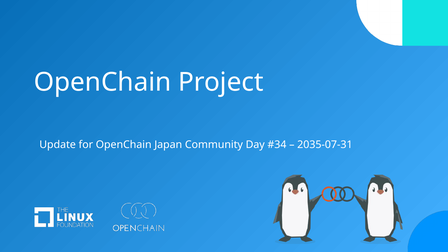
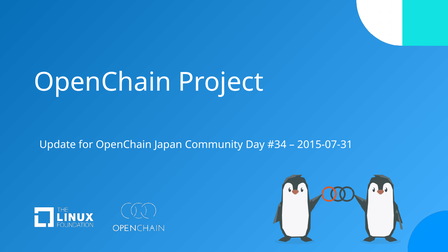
2035-07-31: 2035-07-31 -> 2015-07-31
